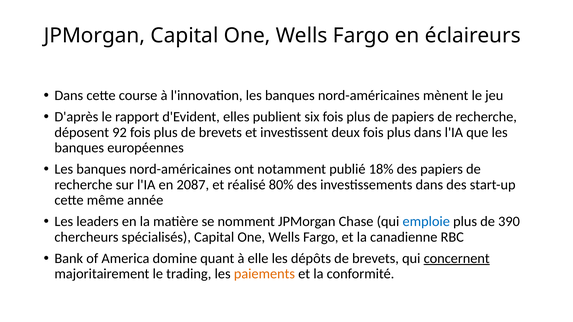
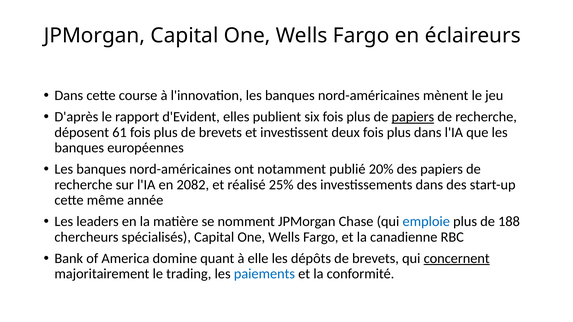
papiers at (413, 117) underline: none -> present
92: 92 -> 61
18%: 18% -> 20%
2087: 2087 -> 2082
80%: 80% -> 25%
390: 390 -> 188
paiements colour: orange -> blue
